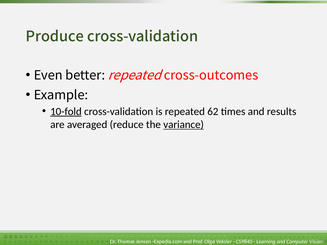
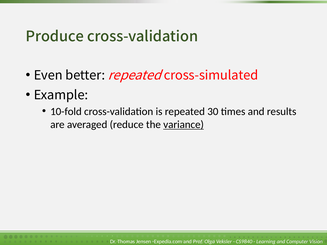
cross-outcomes: cross-outcomes -> cross-simulated
10-fold underline: present -> none
62: 62 -> 30
